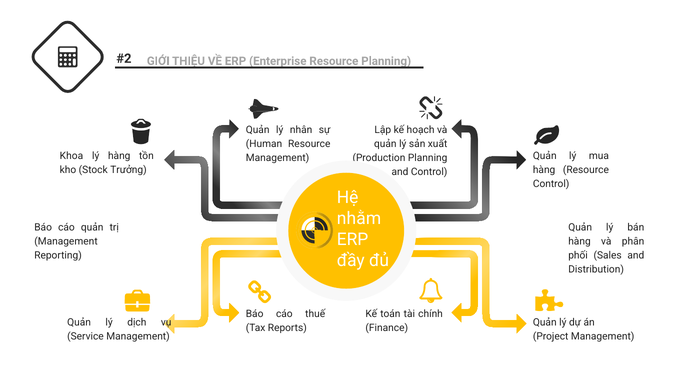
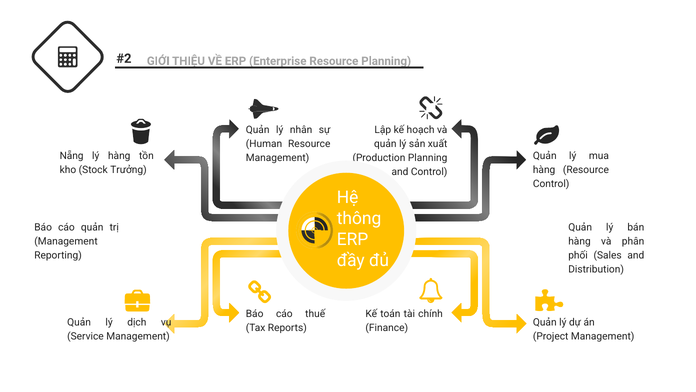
Khoa: Khoa -> Nẵng
nhằm: nhằm -> thông
